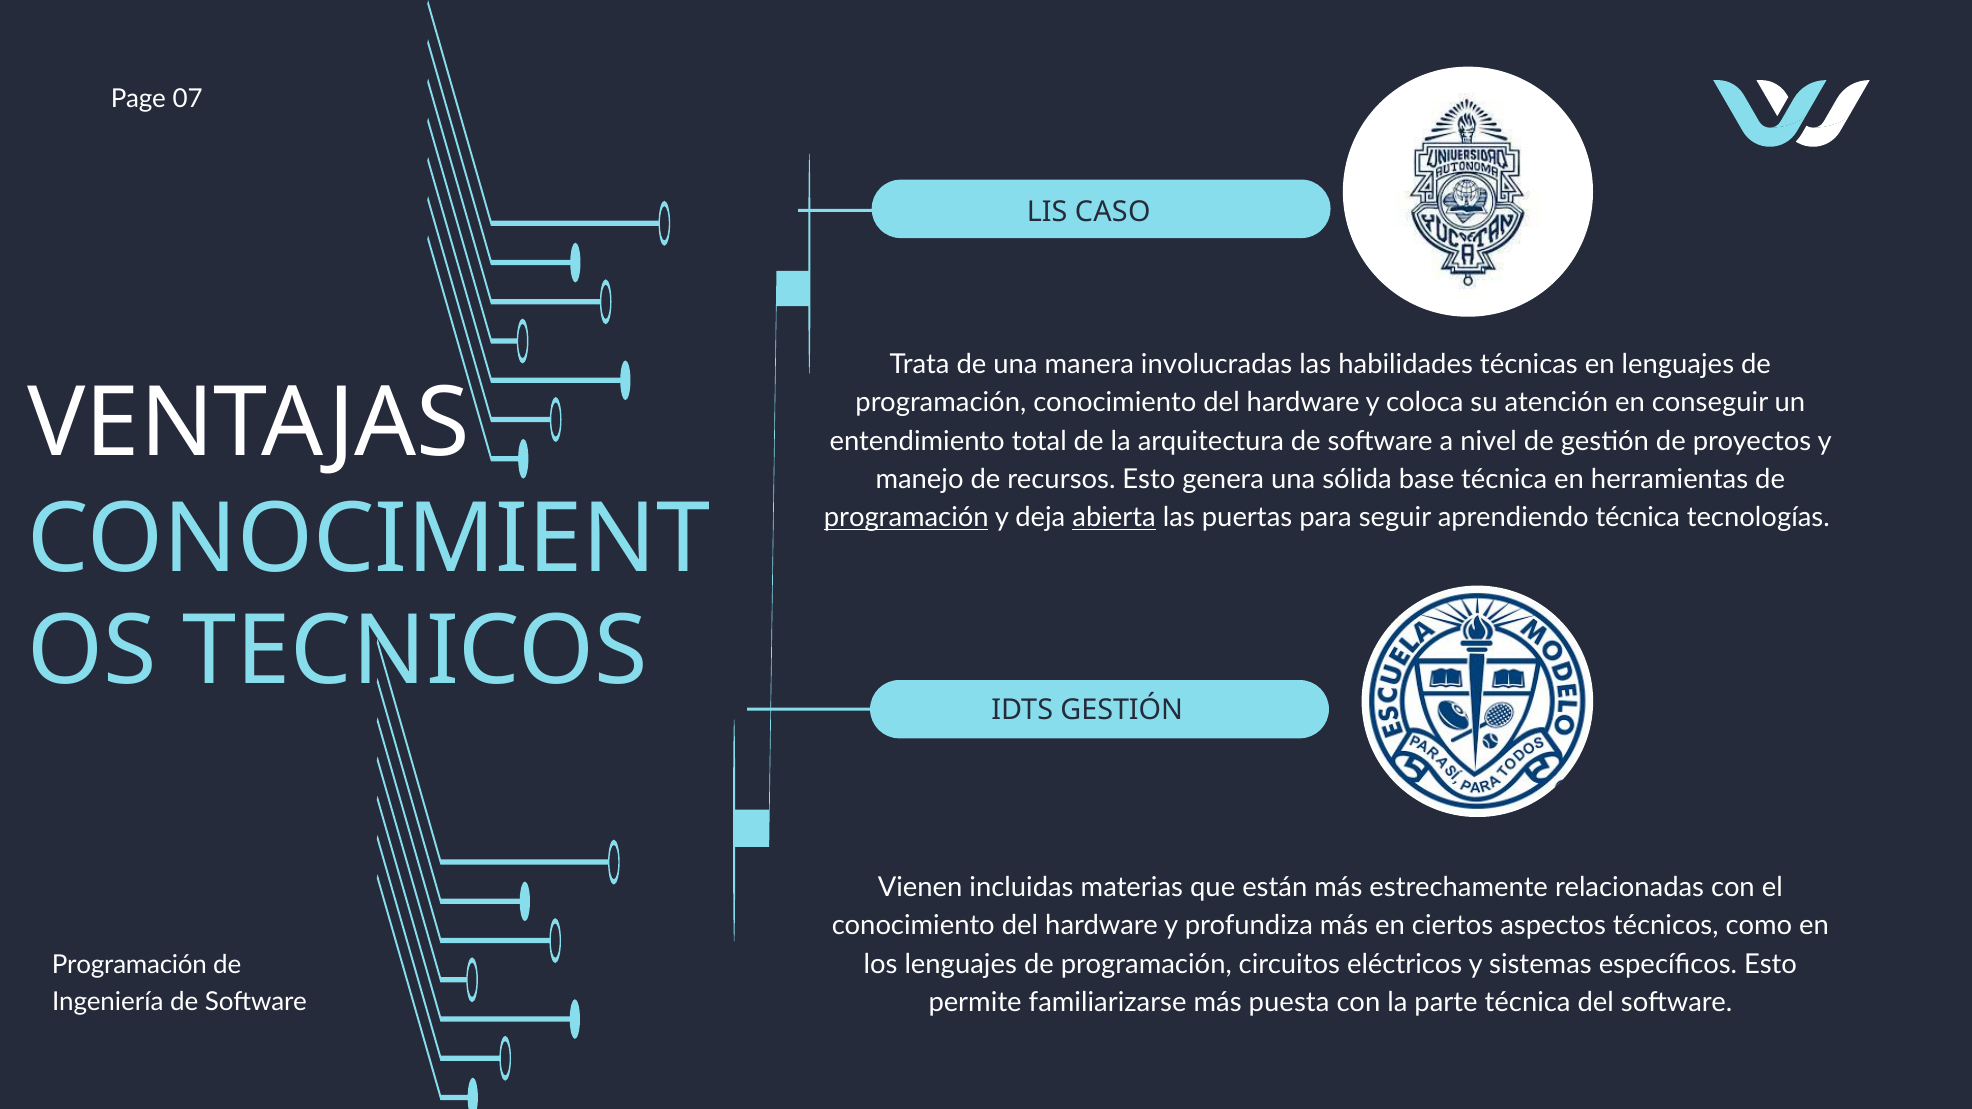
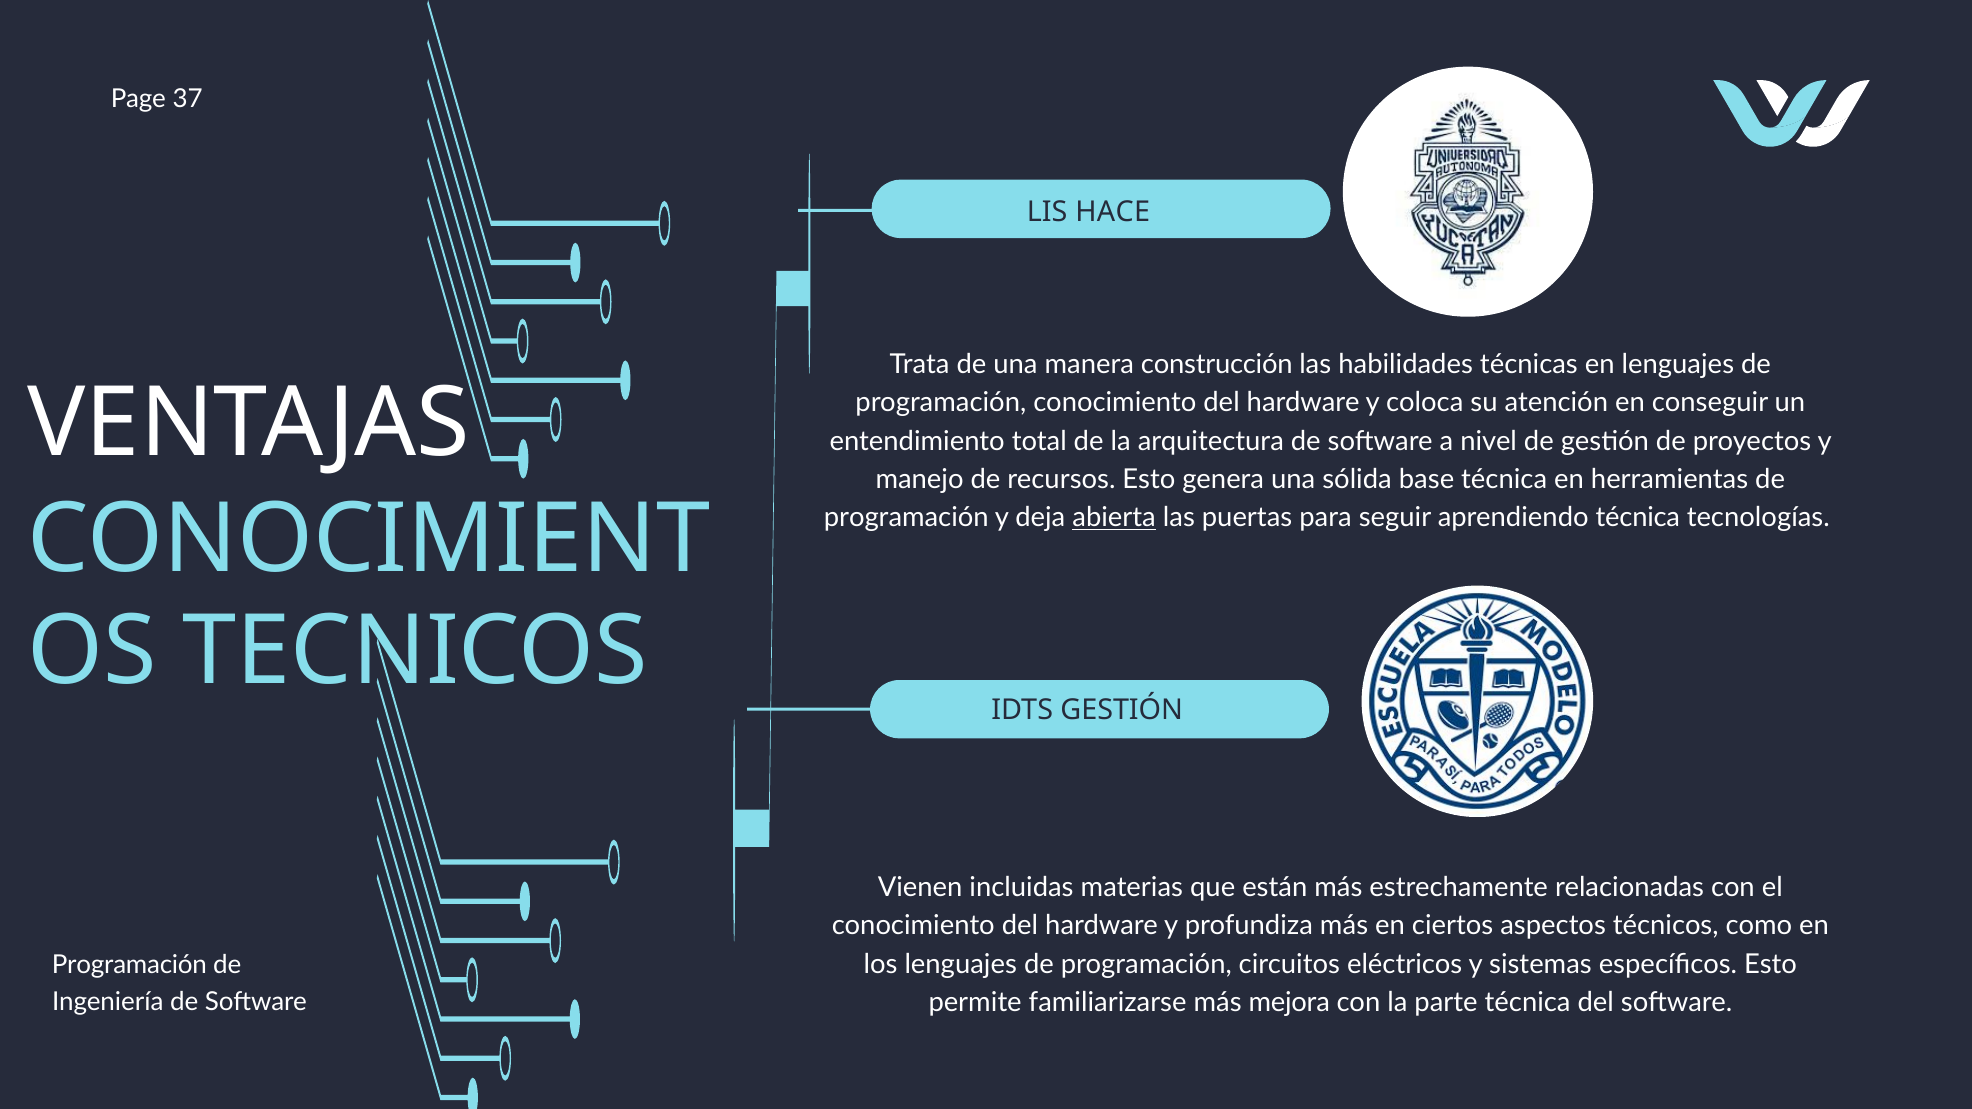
07: 07 -> 37
CASO: CASO -> HACE
involucradas: involucradas -> construcción
programación at (906, 518) underline: present -> none
puesta: puesta -> mejora
